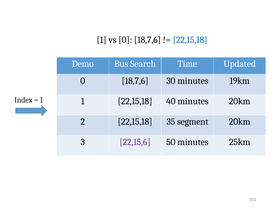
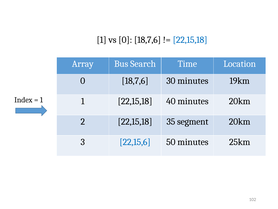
Demo: Demo -> Array
Updated: Updated -> Location
22,15,6 colour: purple -> blue
